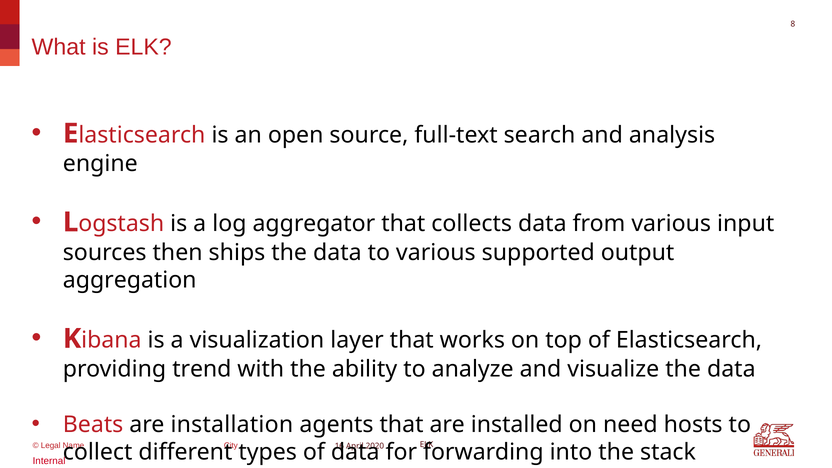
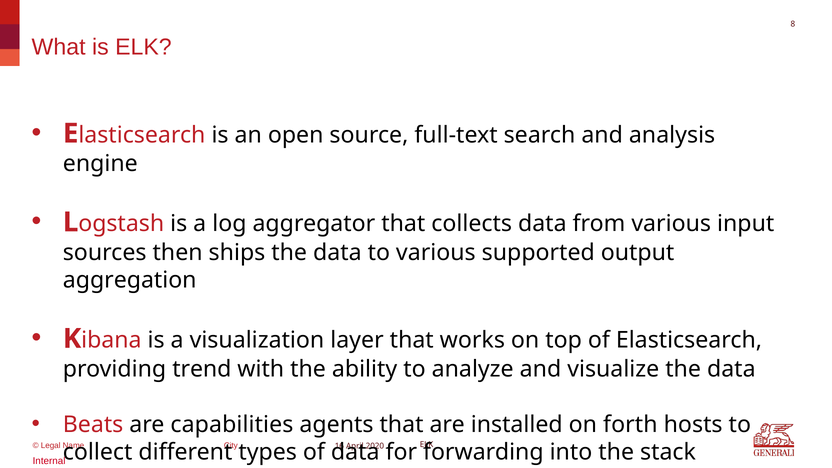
installation: installation -> capabilities
need: need -> forth
